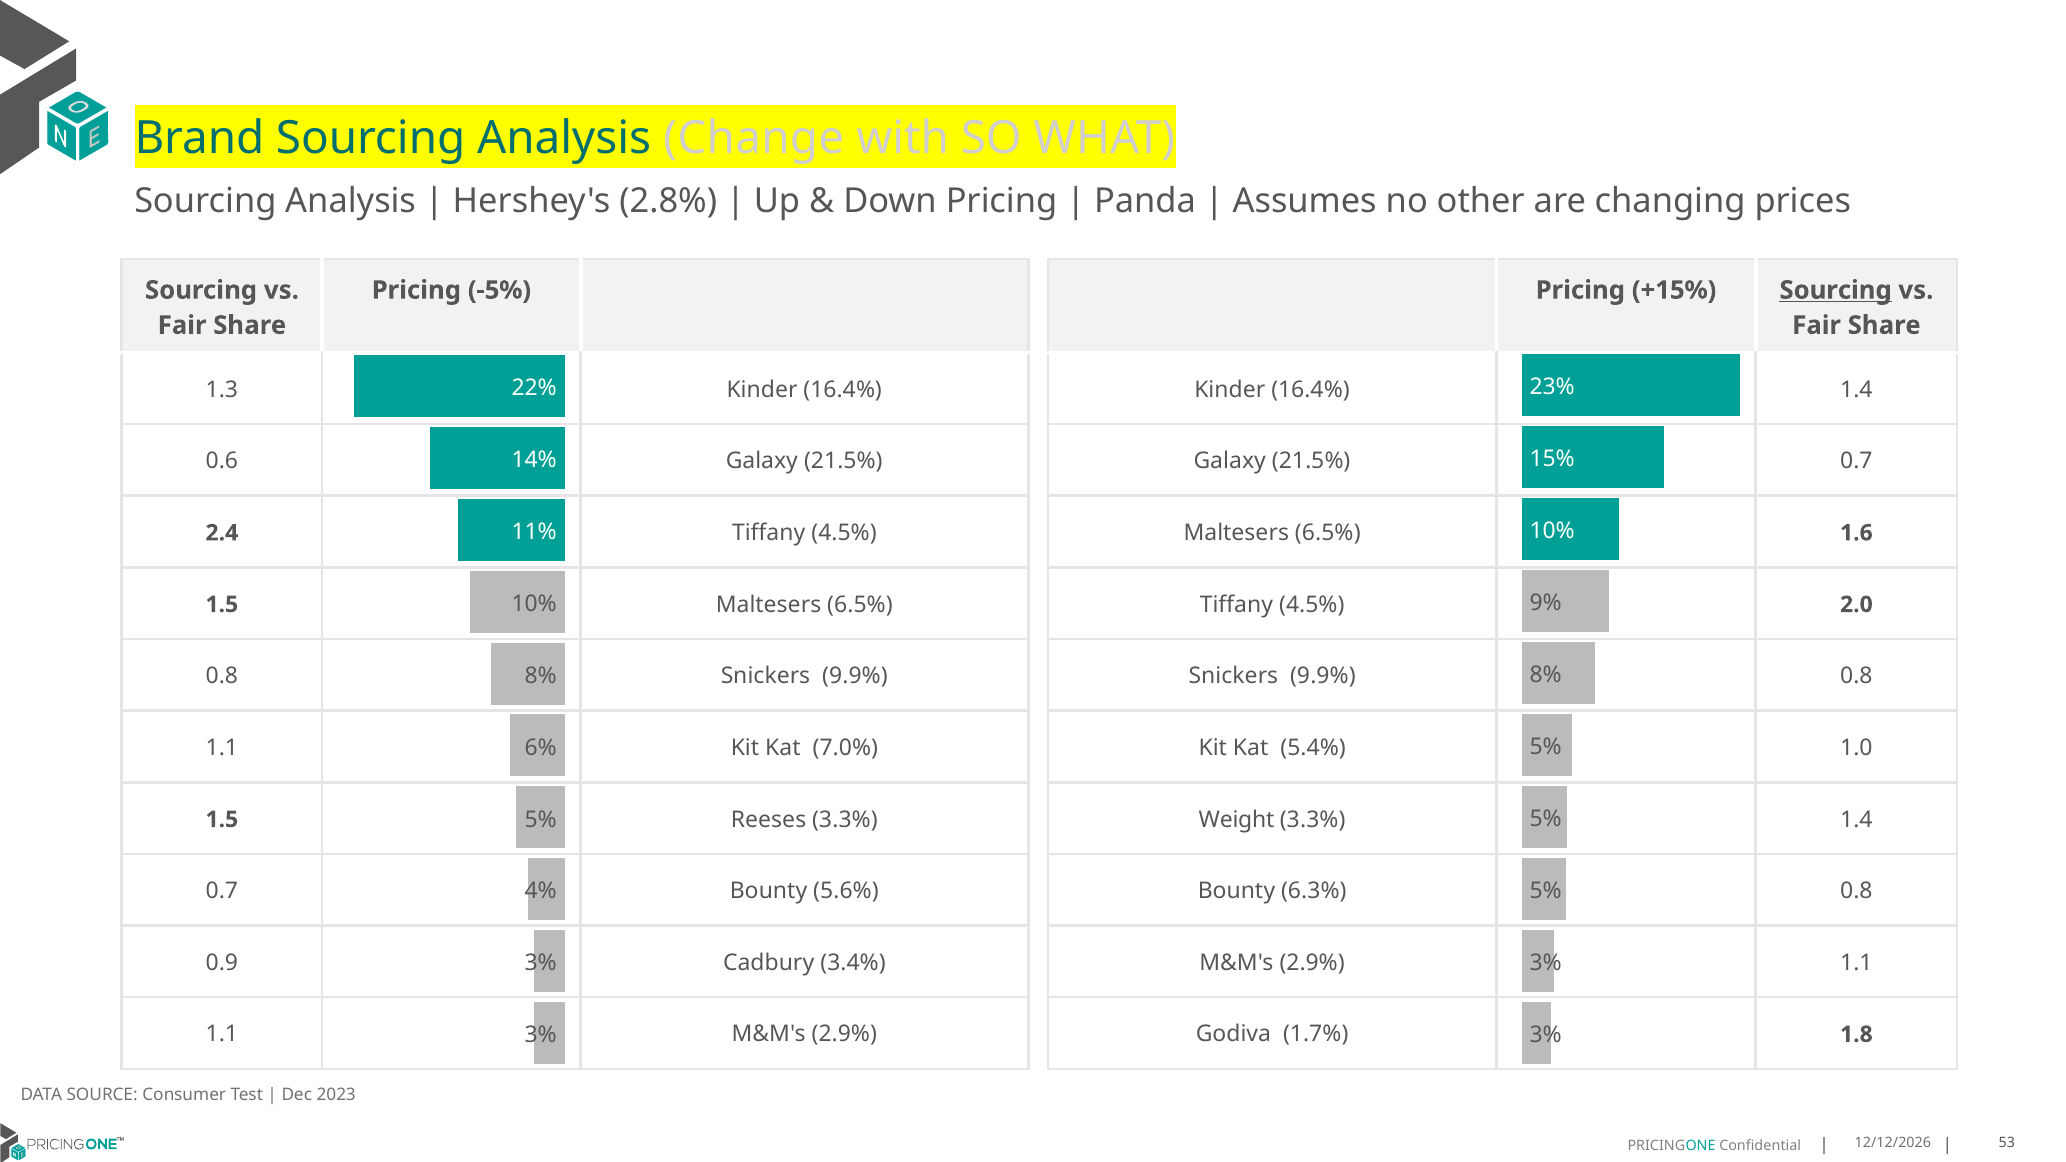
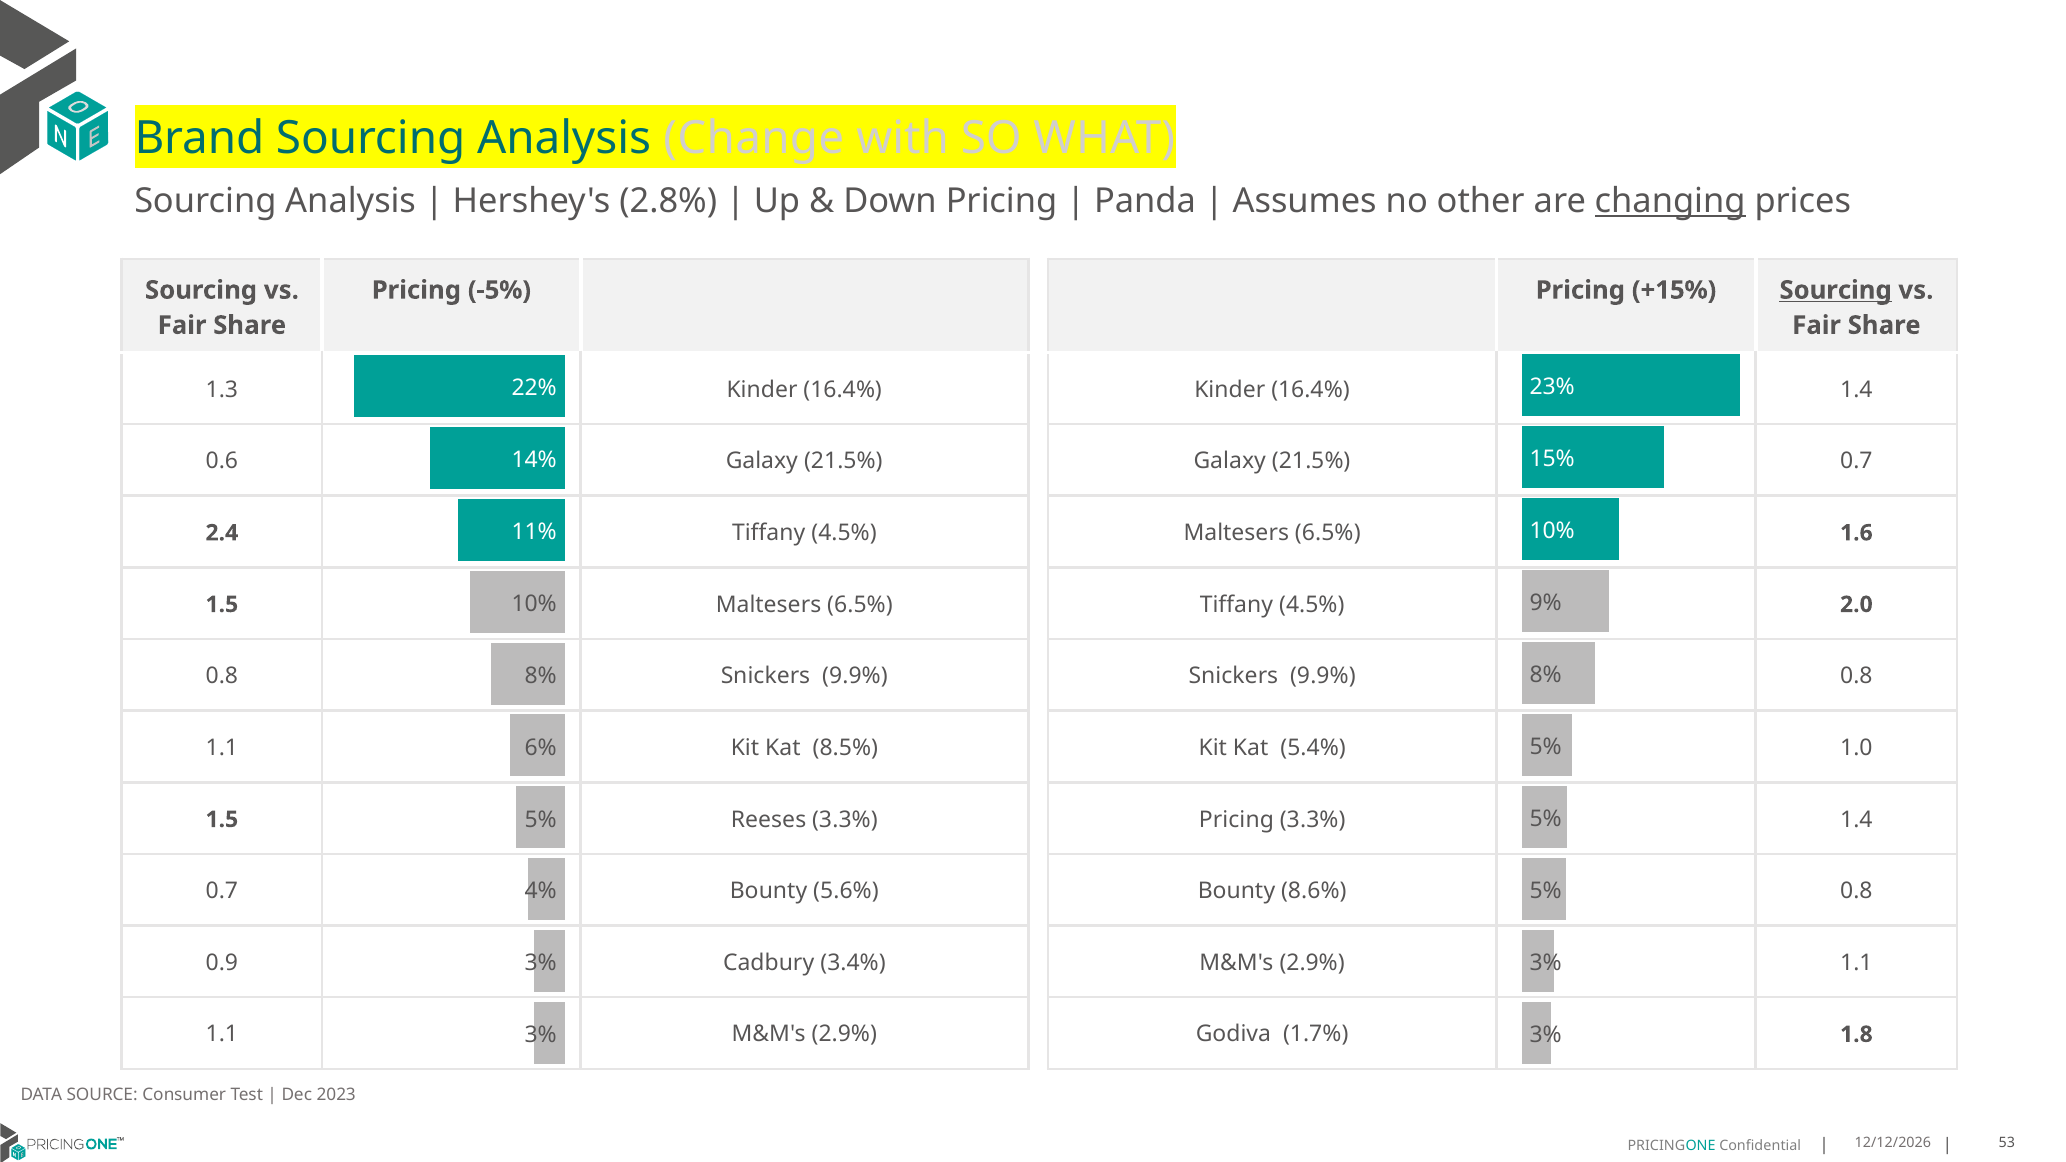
changing underline: none -> present
7.0%: 7.0% -> 8.5%
Weight at (1237, 820): Weight -> Pricing
6.3%: 6.3% -> 8.6%
